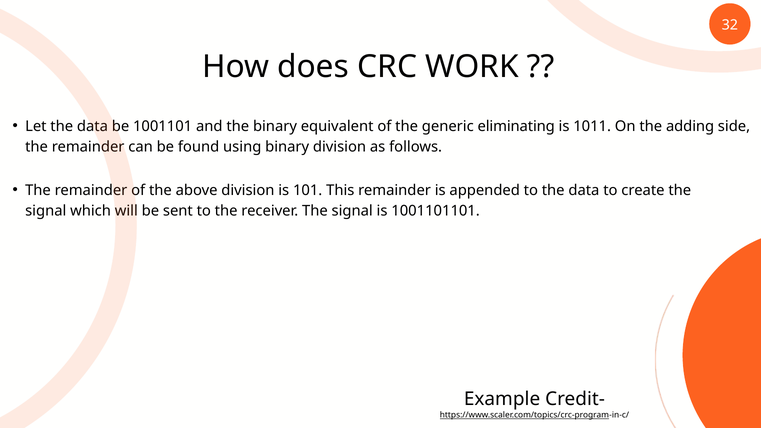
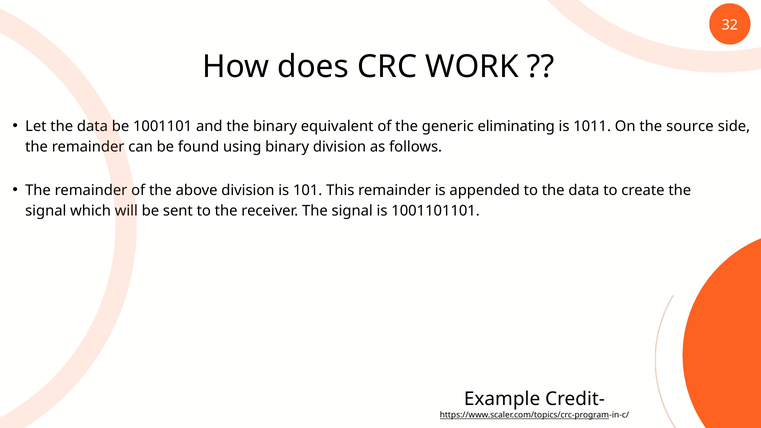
adding: adding -> source
